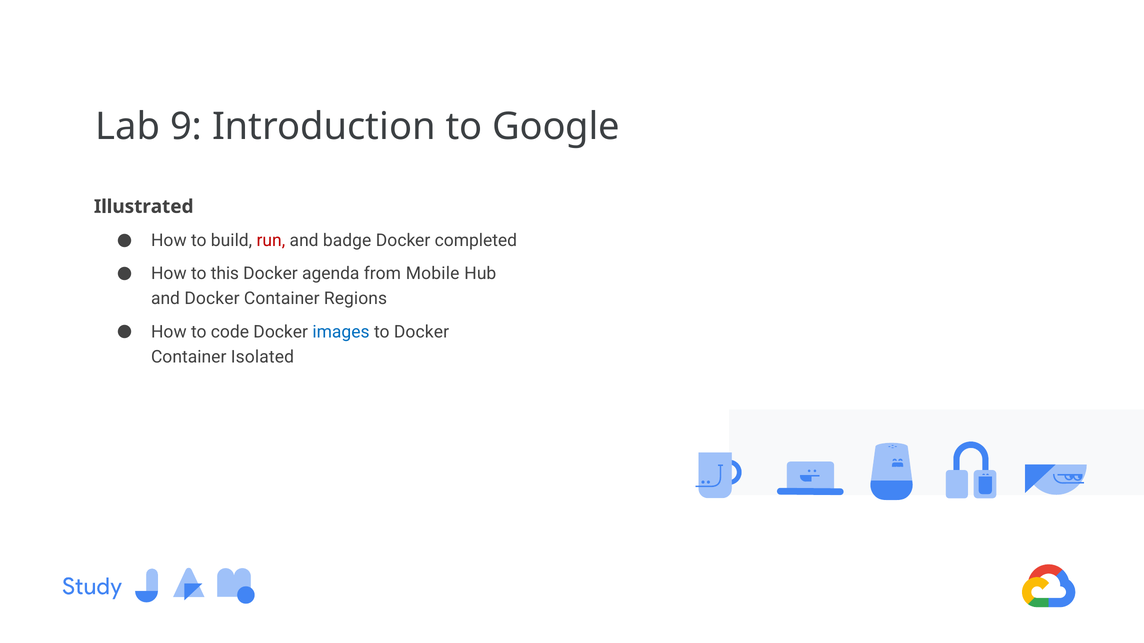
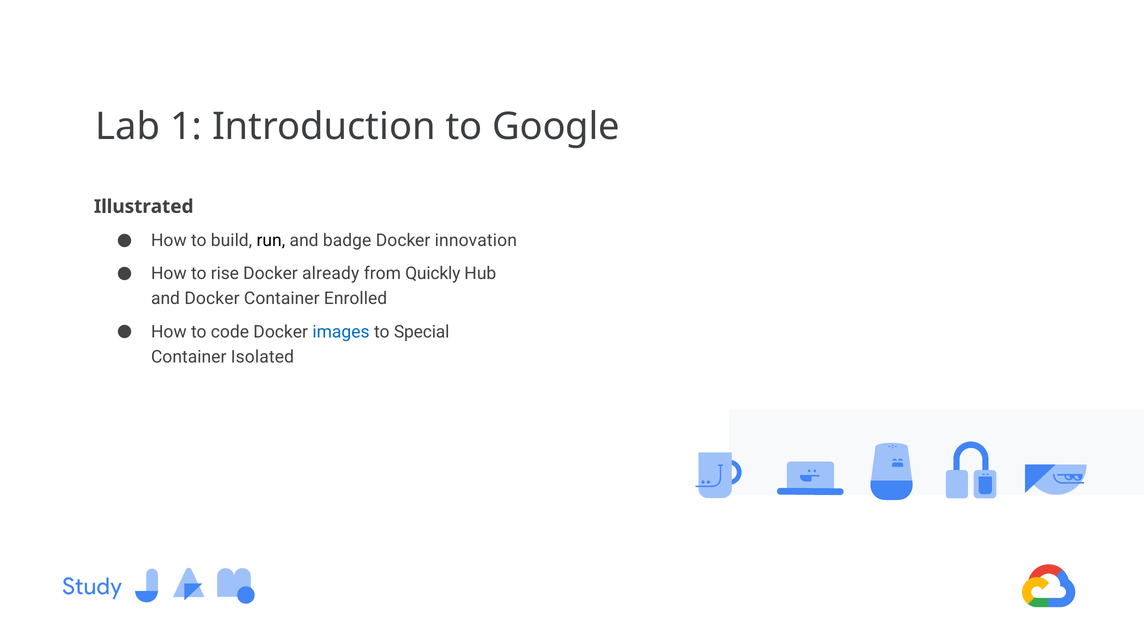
9: 9 -> 1
run colour: red -> black
completed: completed -> innovation
this: this -> rise
agenda: agenda -> already
Mobile: Mobile -> Quickly
Regions: Regions -> Enrolled
to Docker: Docker -> Special
